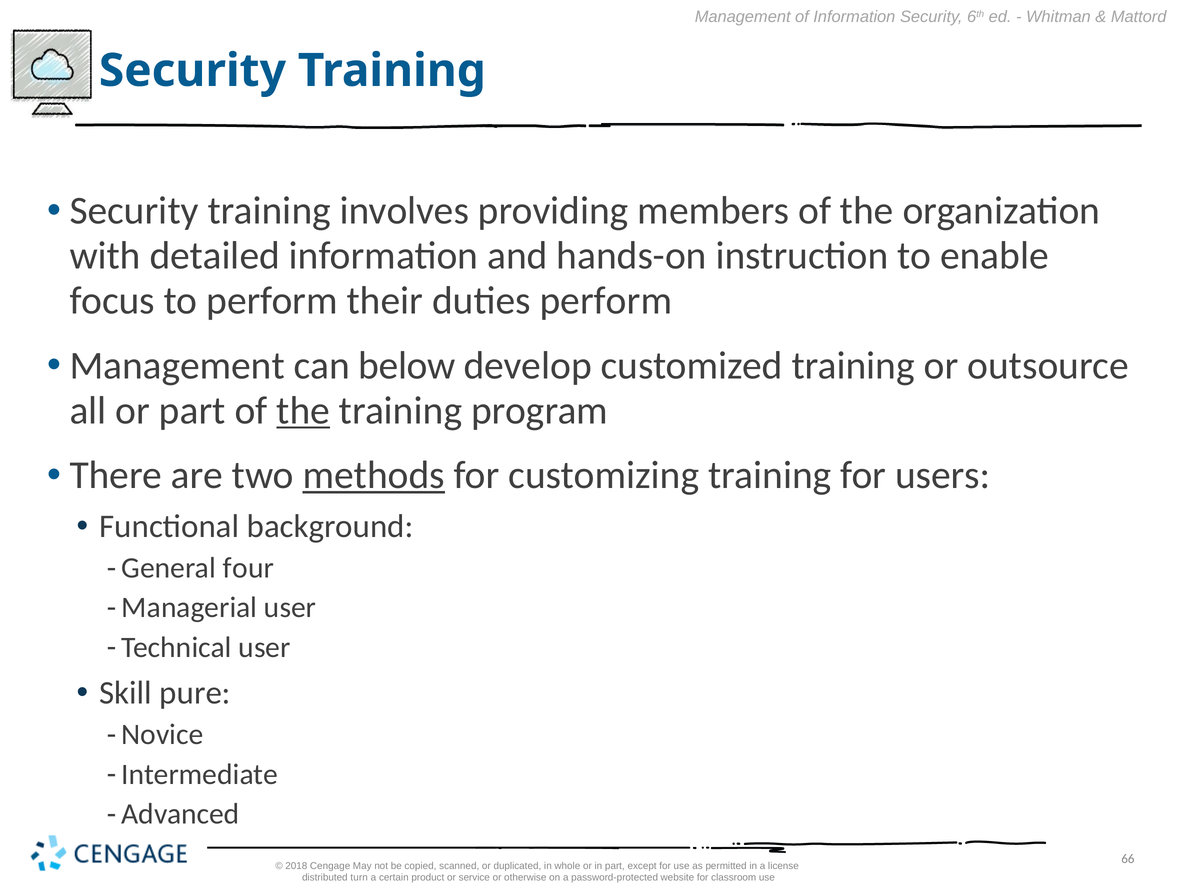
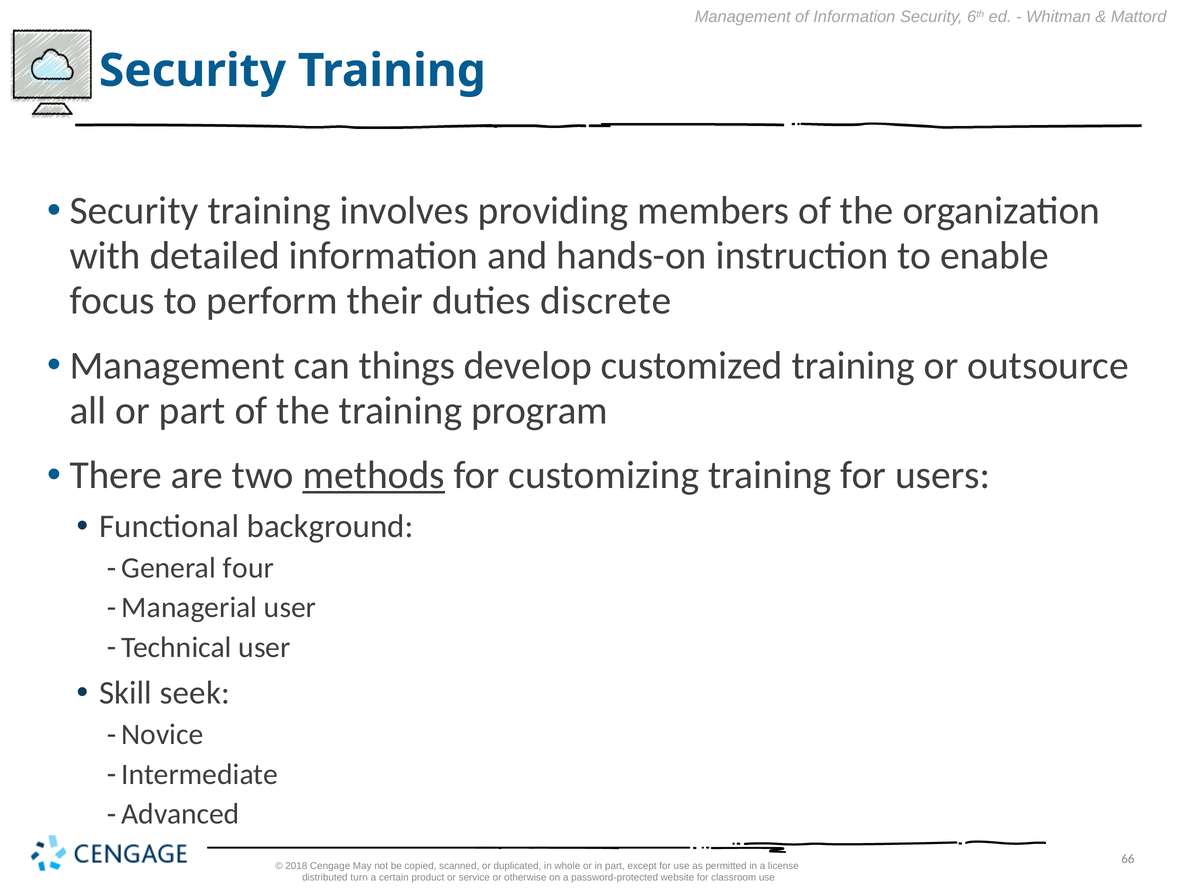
duties perform: perform -> discrete
below: below -> things
the at (303, 411) underline: present -> none
pure: pure -> seek
